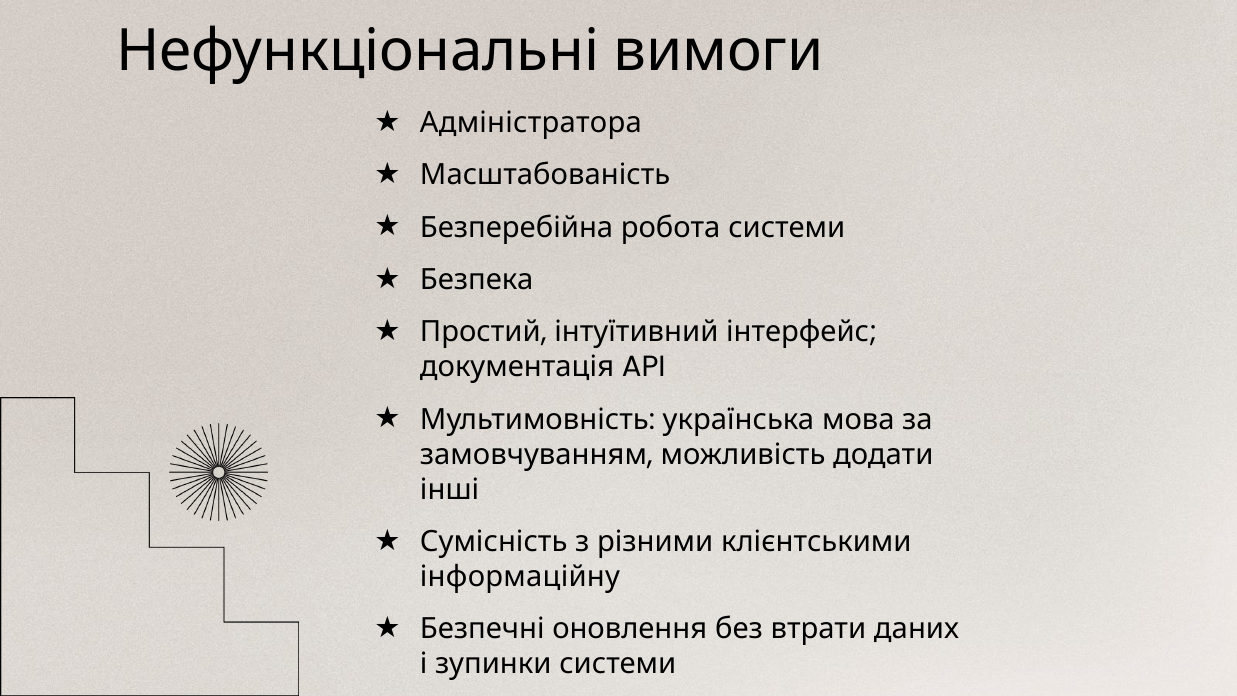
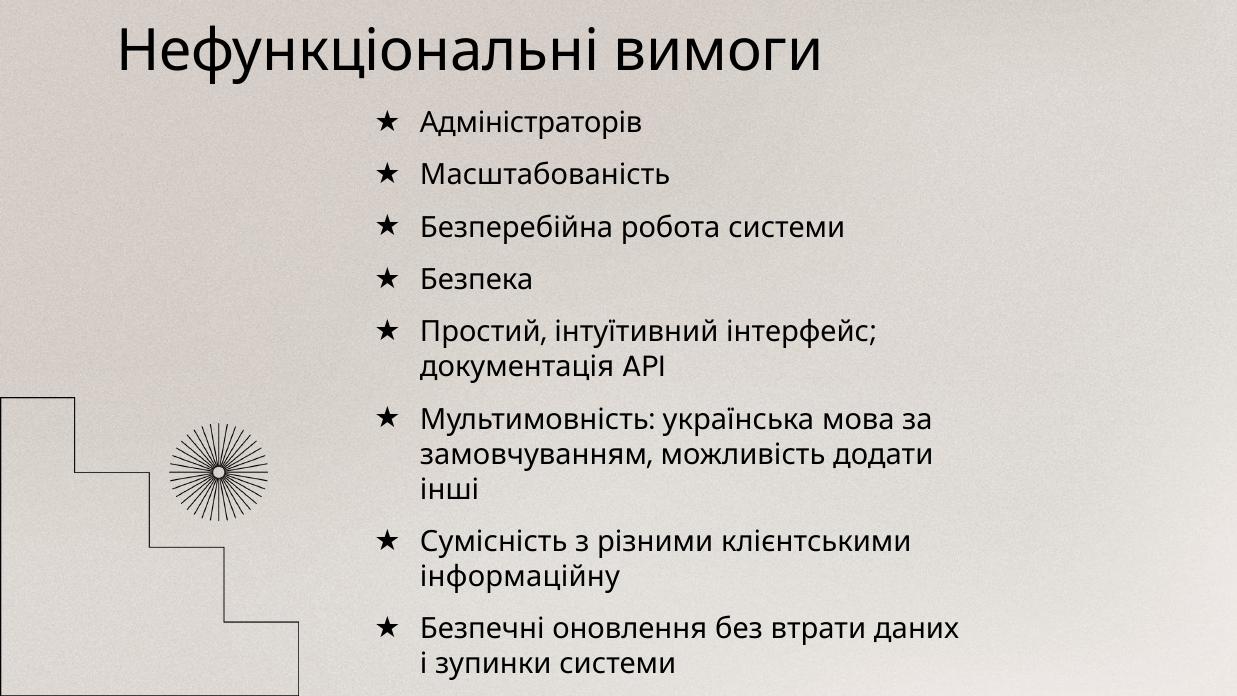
Адміністратора: Адміністратора -> Адміністраторів
